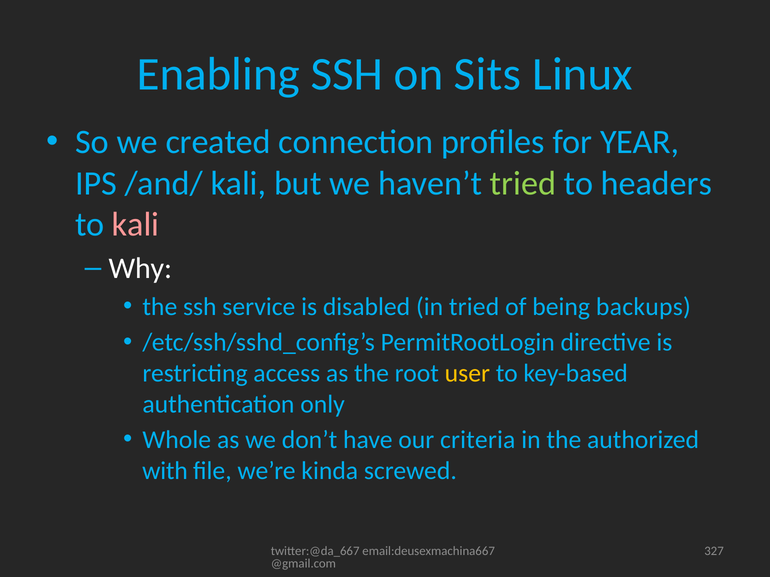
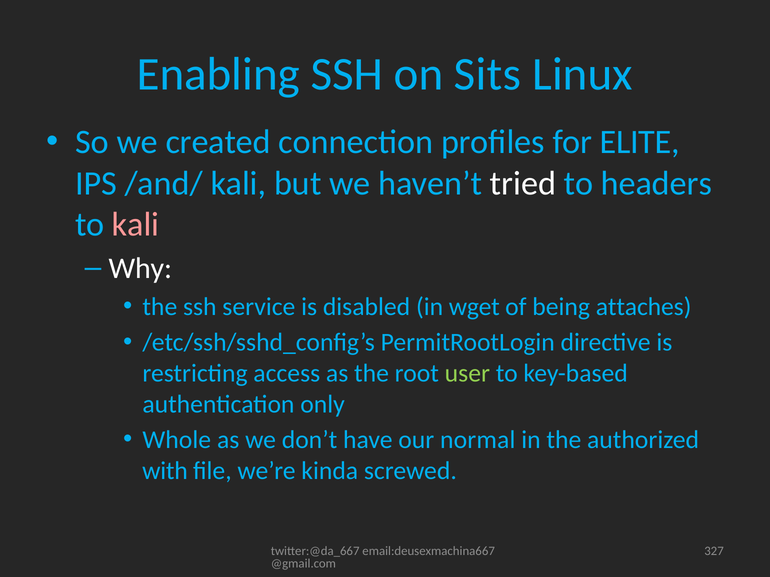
YEAR: YEAR -> ELITE
tried at (523, 183) colour: light green -> white
in tried: tried -> wget
backups: backups -> attaches
user colour: yellow -> light green
criteria: criteria -> normal
